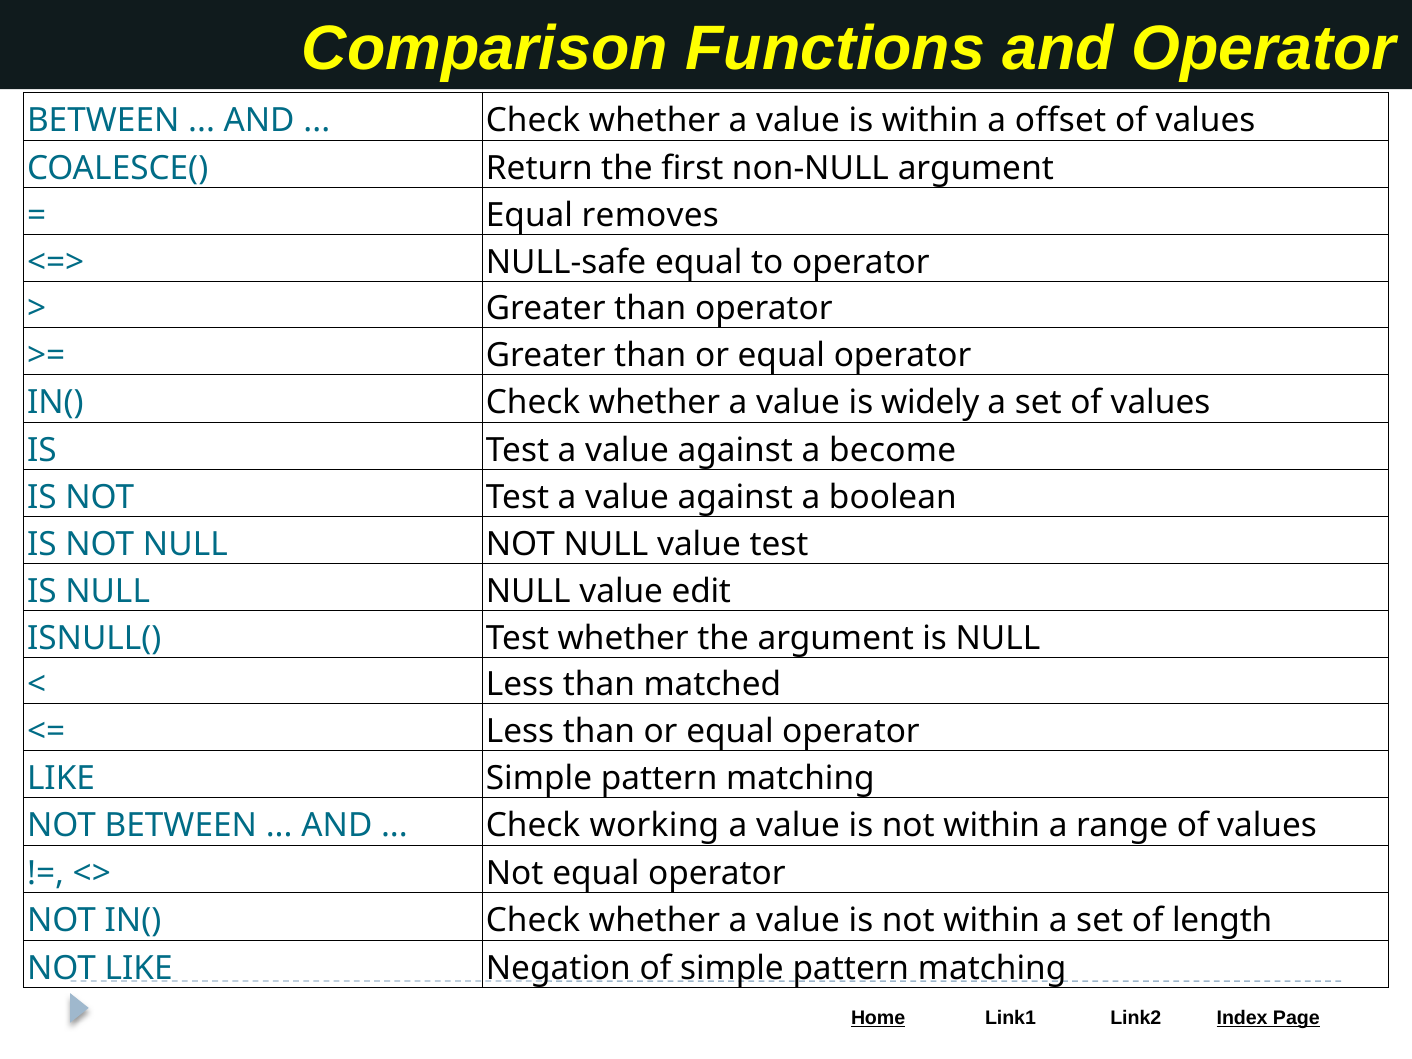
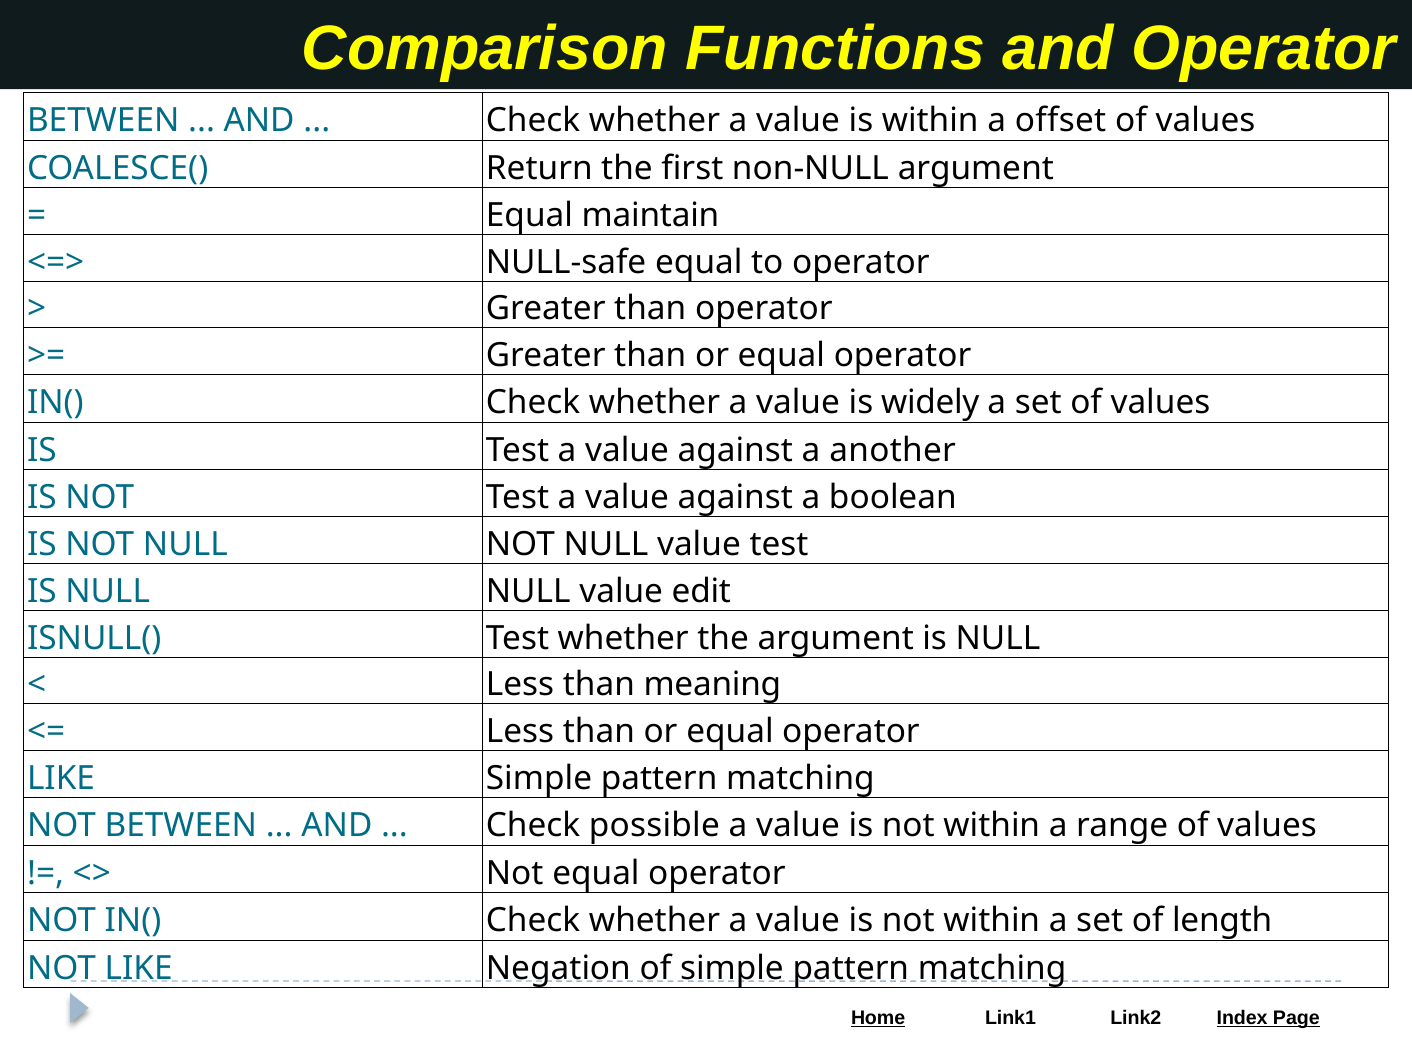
removes: removes -> maintain
become: become -> another
matched: matched -> meaning
working: working -> possible
